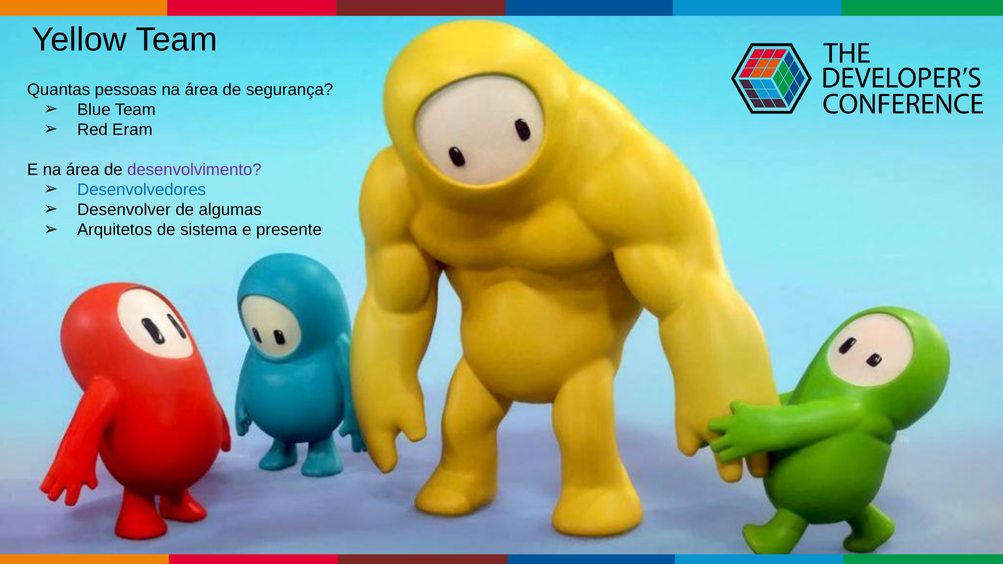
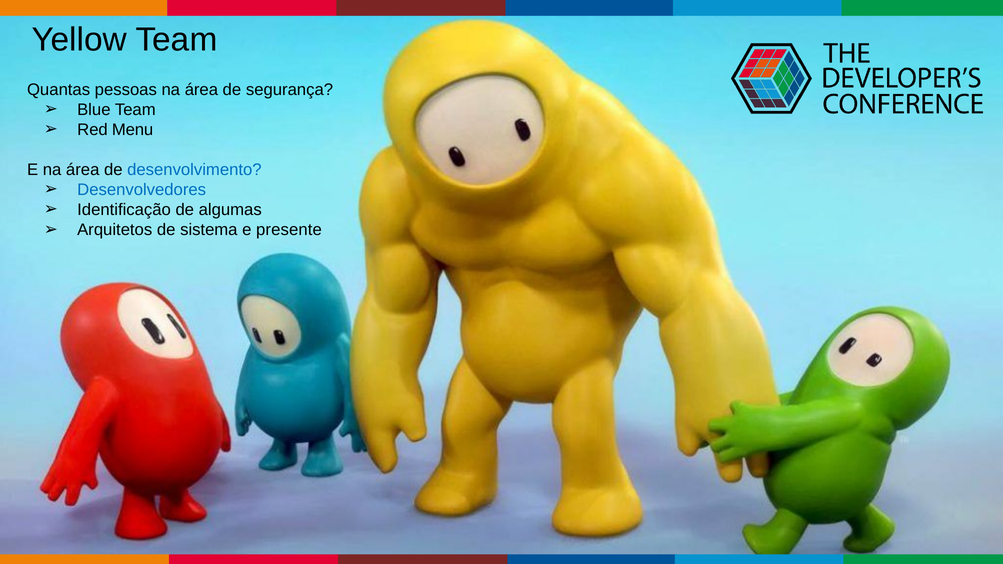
Eram: Eram -> Menu
desenvolvimento colour: purple -> blue
Desenvolver: Desenvolver -> Identificação
